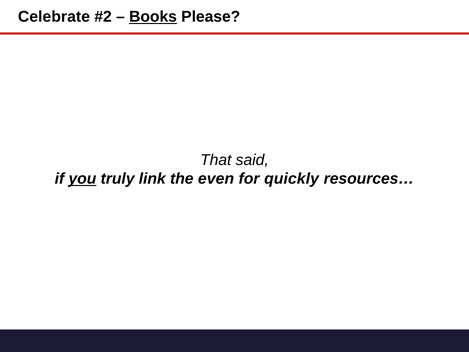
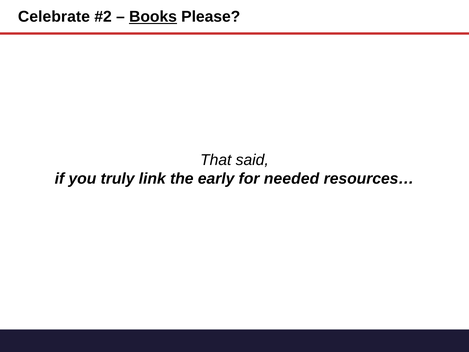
you underline: present -> none
even: even -> early
quickly: quickly -> needed
